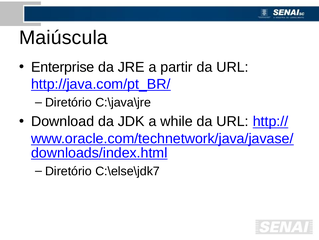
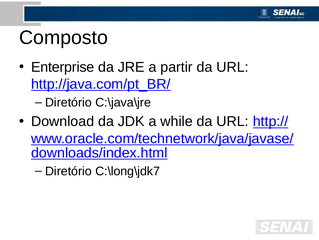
Maiúscula: Maiúscula -> Composto
C:\else\jdk7: C:\else\jdk7 -> C:\long\jdk7
